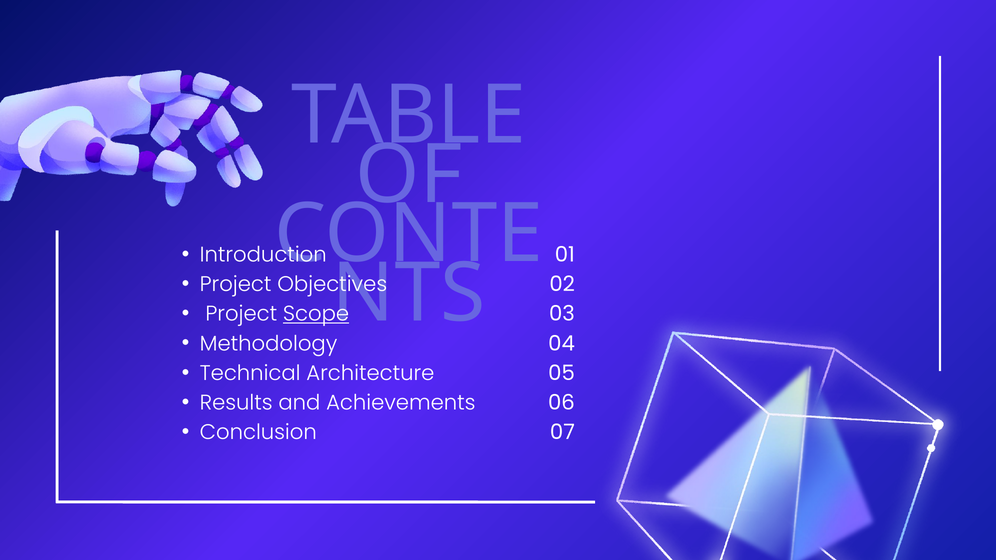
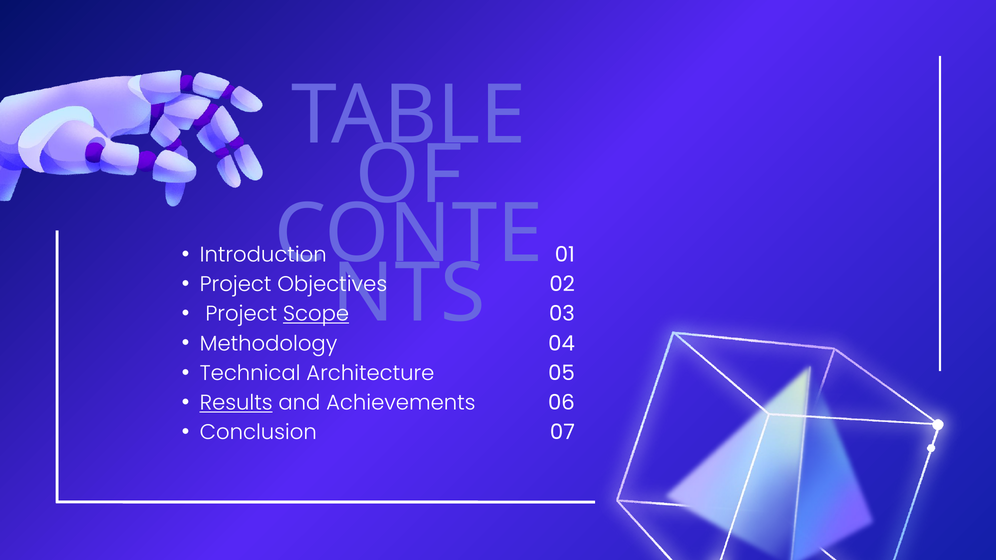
Results underline: none -> present
